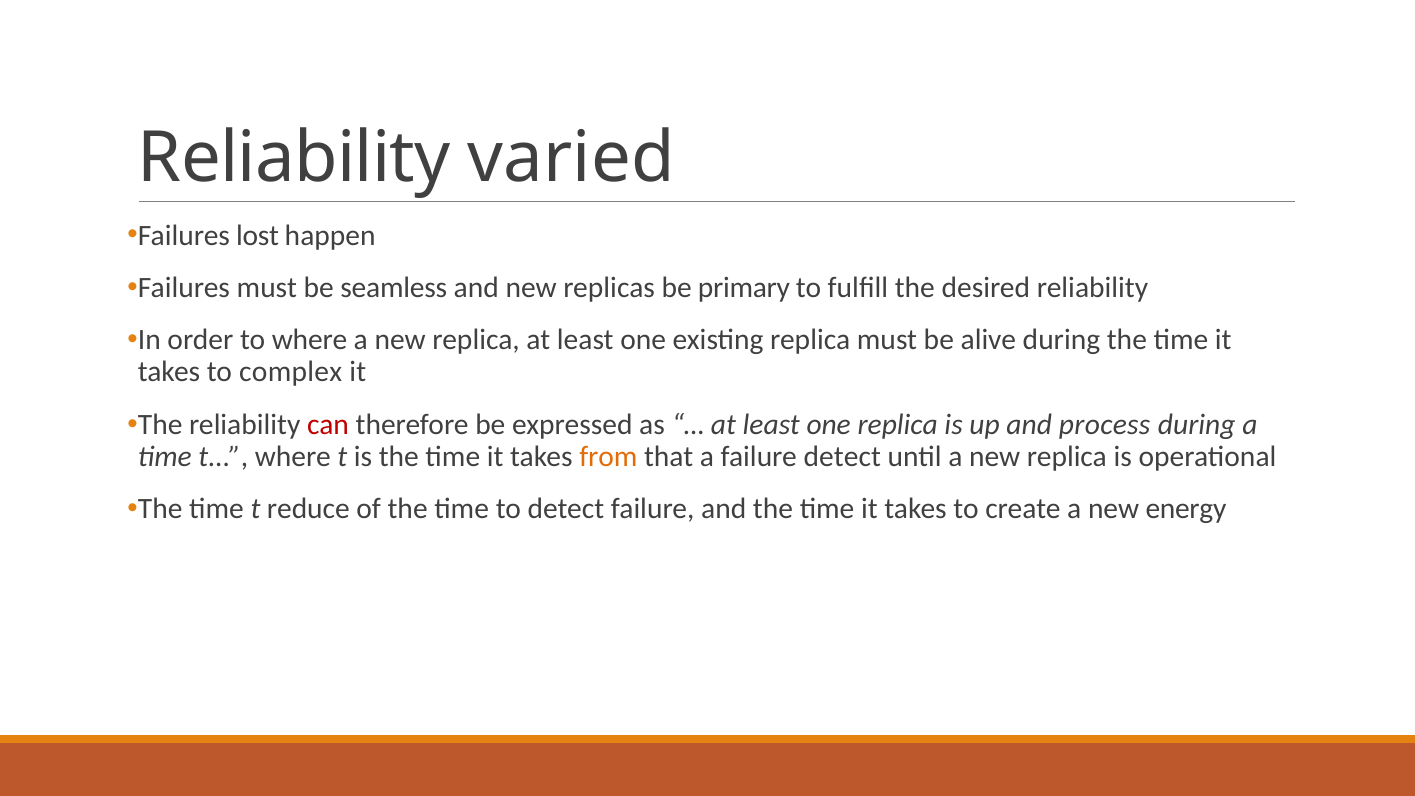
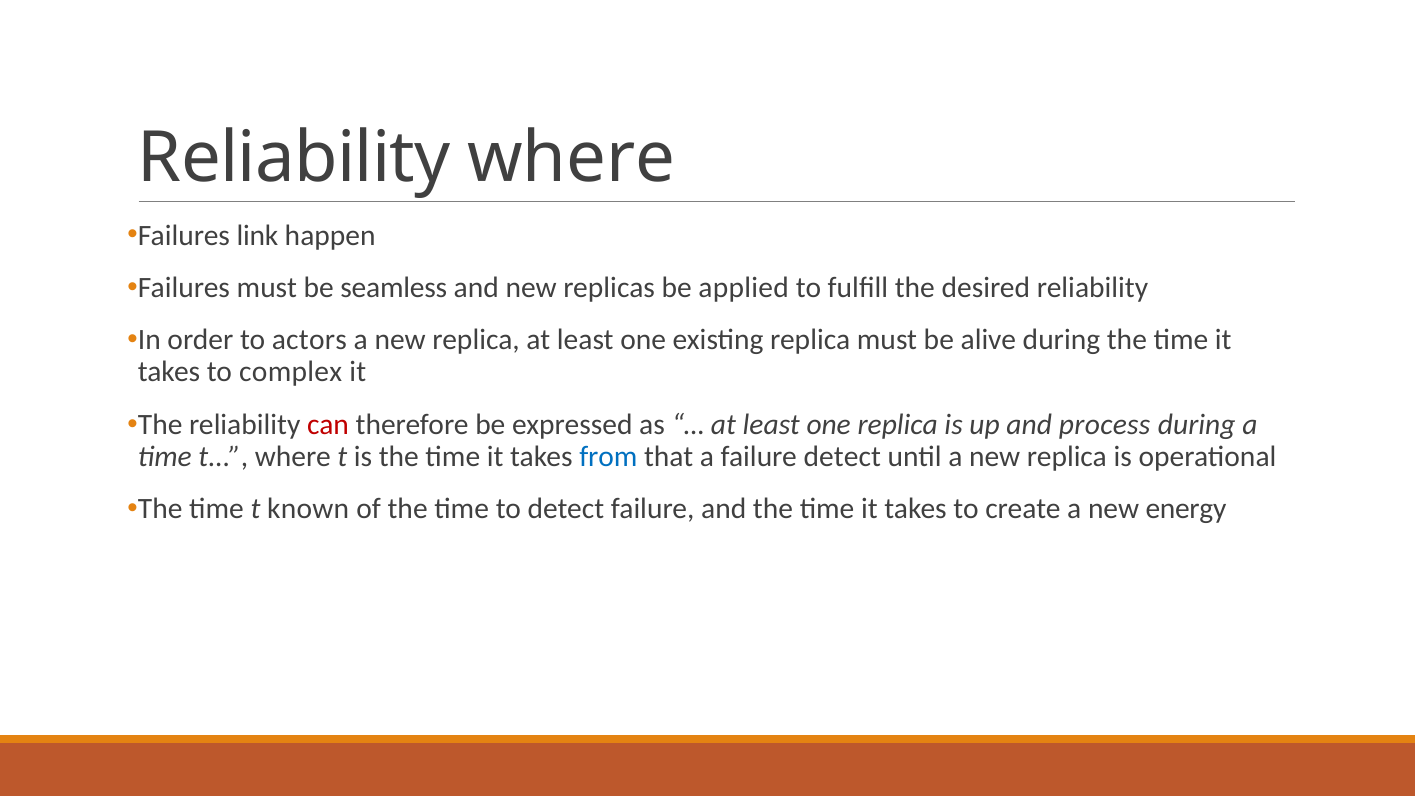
Reliability varied: varied -> where
lost: lost -> link
primary: primary -> applied
to where: where -> actors
from colour: orange -> blue
reduce: reduce -> known
